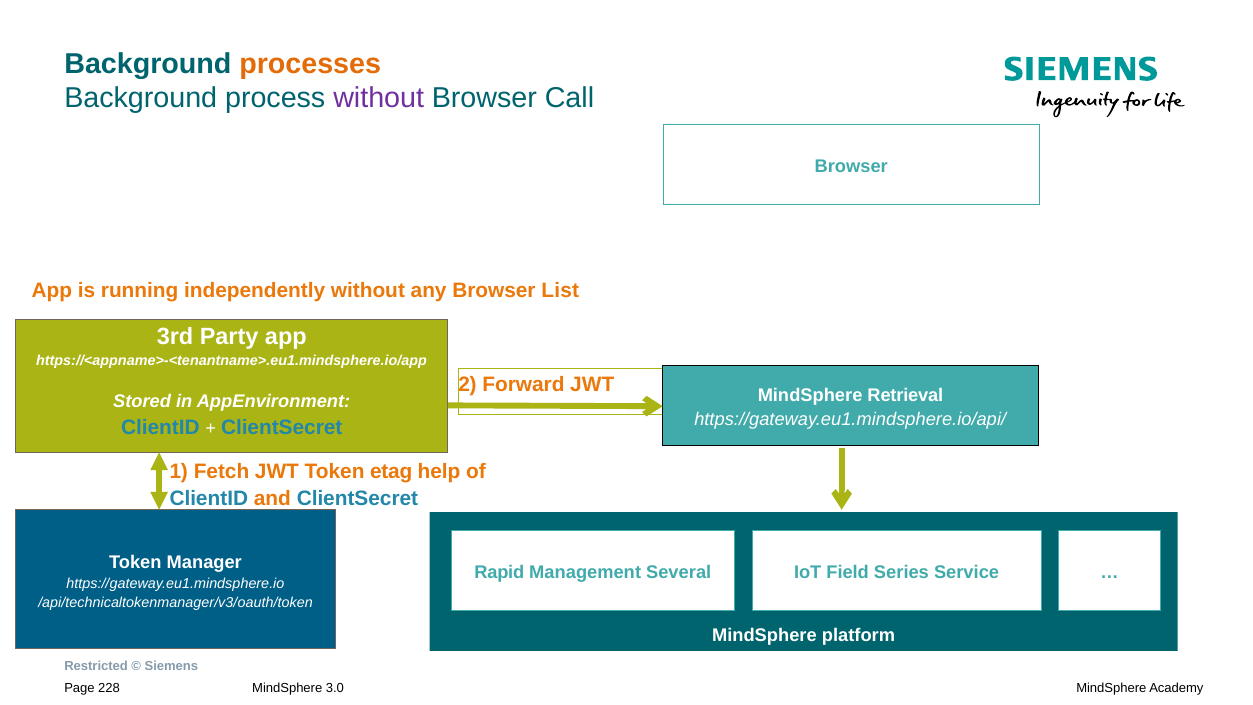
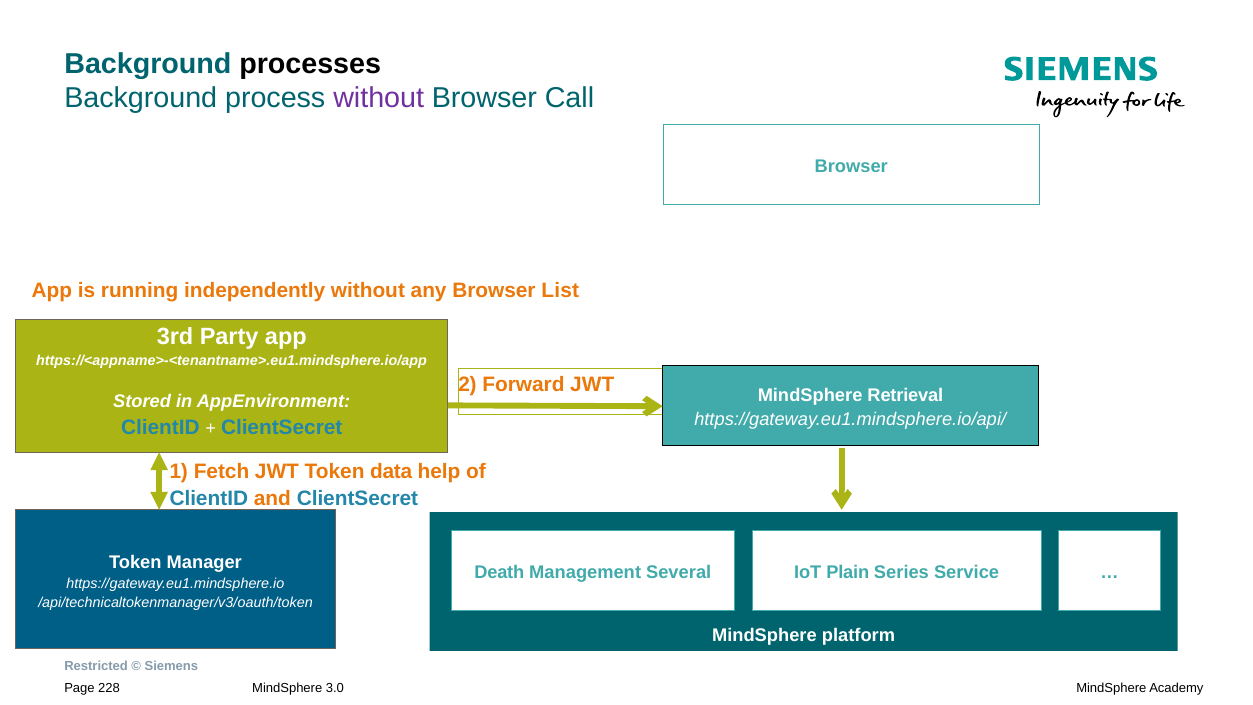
processes colour: orange -> black
etag: etag -> data
Rapid: Rapid -> Death
Field: Field -> Plain
